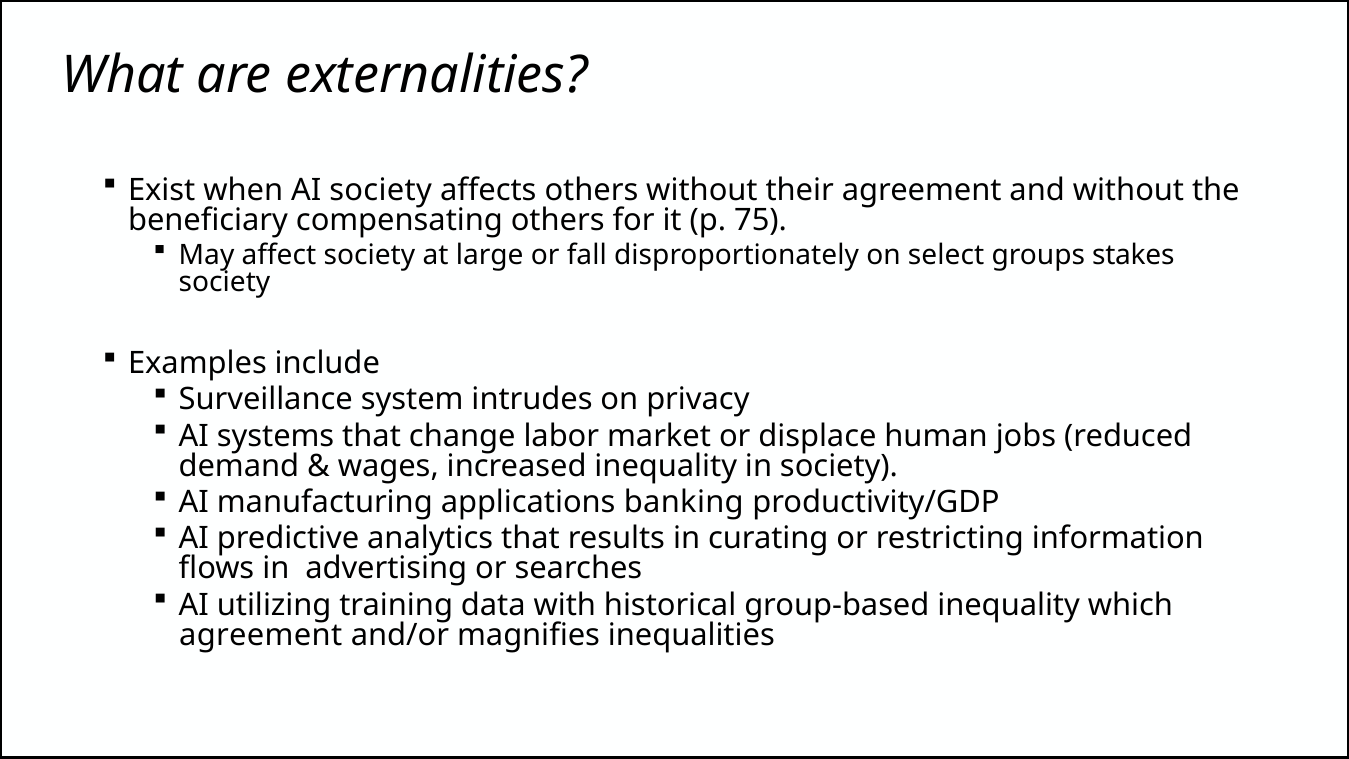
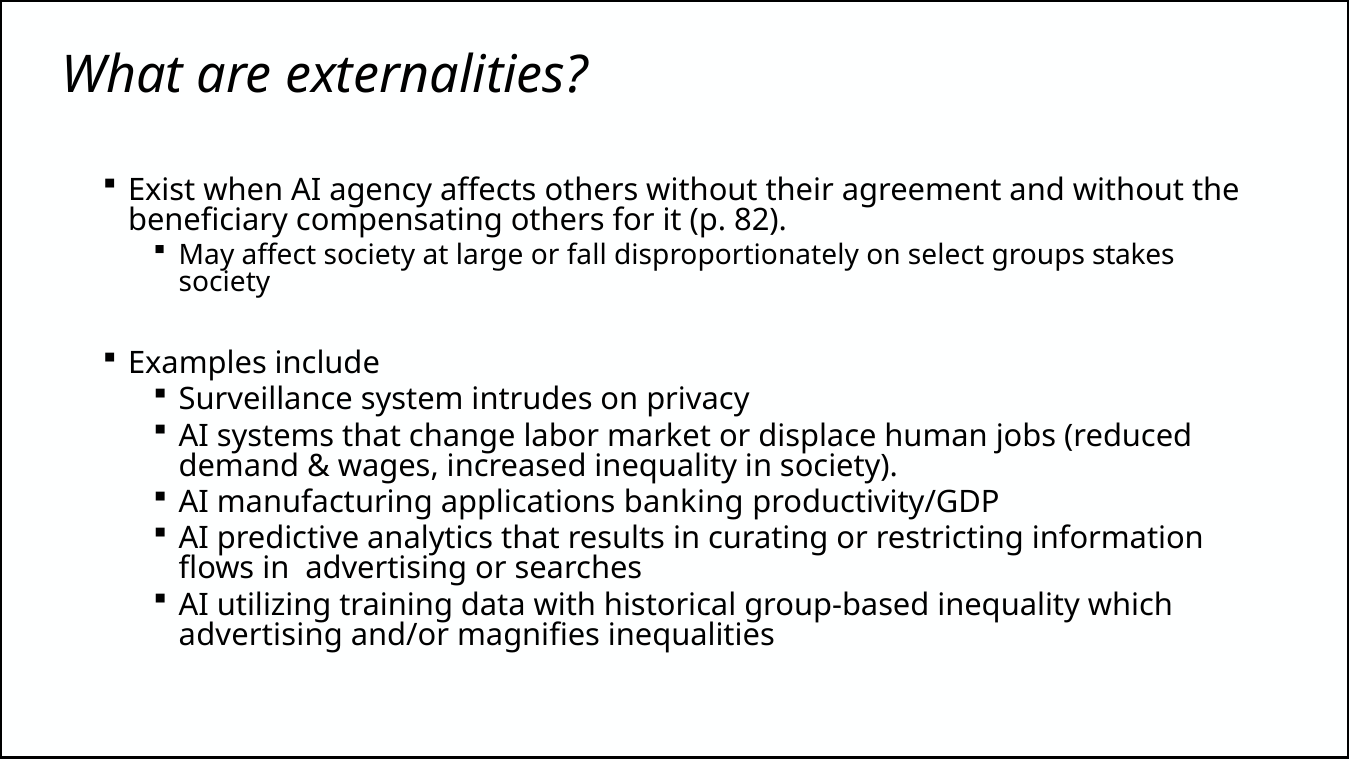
AI society: society -> agency
75: 75 -> 82
agreement at (261, 635): agreement -> advertising
